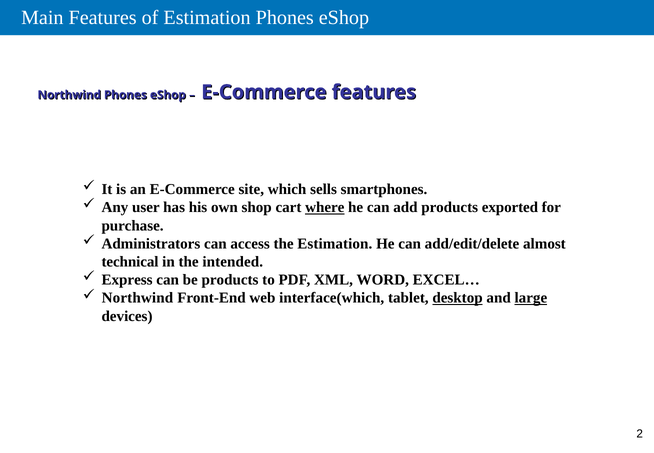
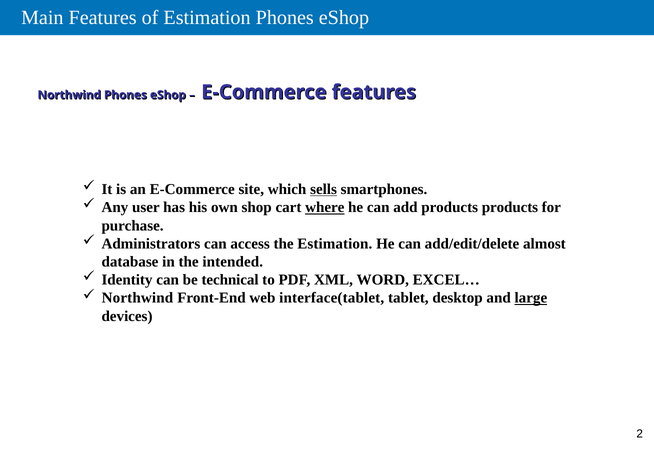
sells underline: none -> present
products exported: exported -> products
technical: technical -> database
Express: Express -> Identity
be products: products -> technical
interface(which: interface(which -> interface(tablet
desktop underline: present -> none
